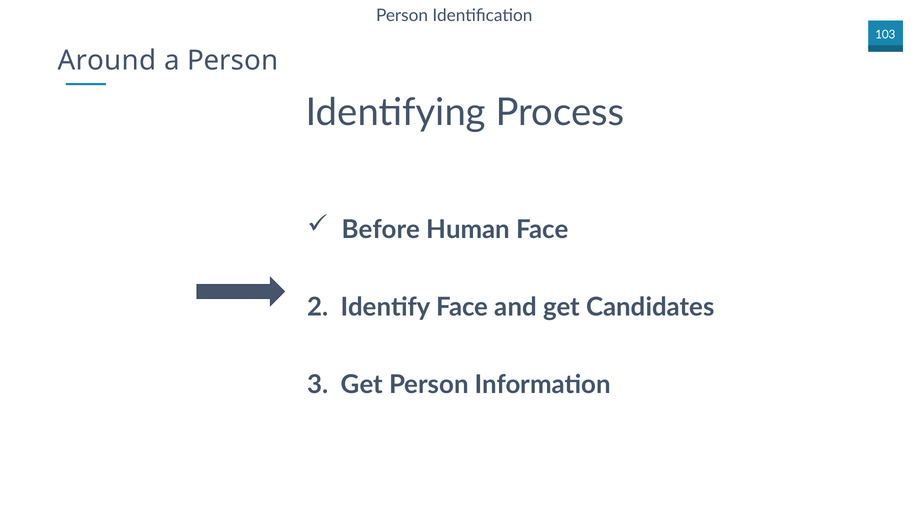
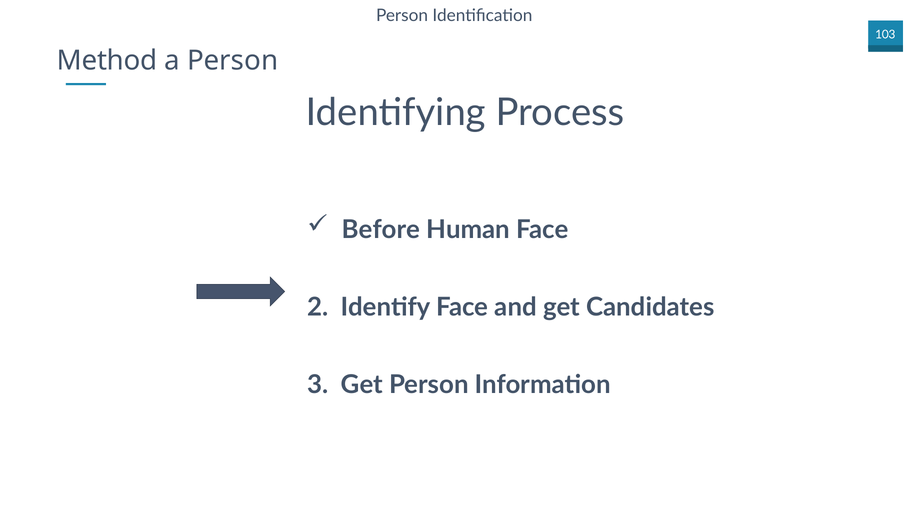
Around: Around -> Method
